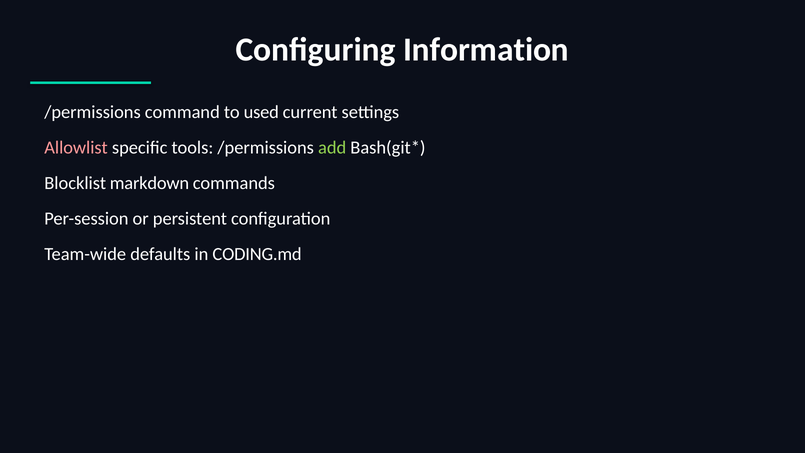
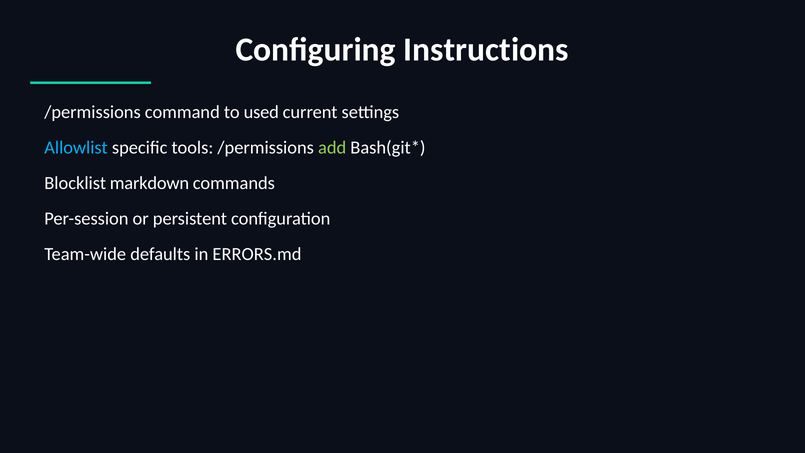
Information: Information -> Instructions
Allowlist colour: pink -> light blue
CODING.md: CODING.md -> ERRORS.md
